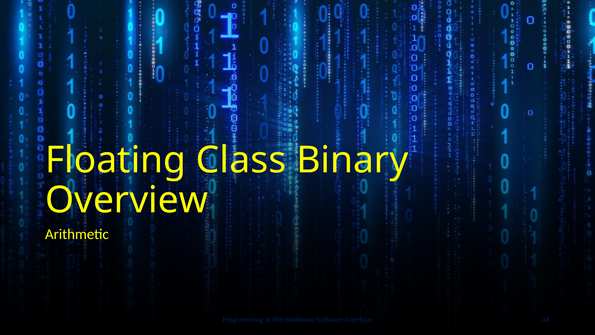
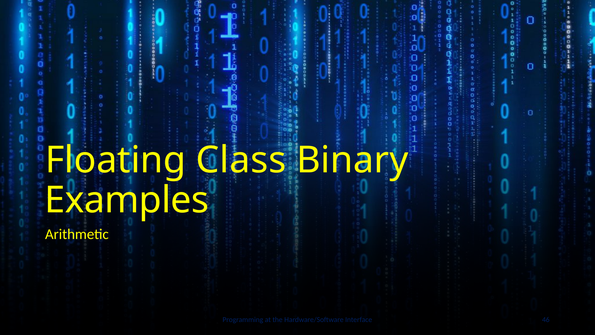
Overview: Overview -> Examples
